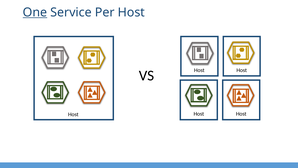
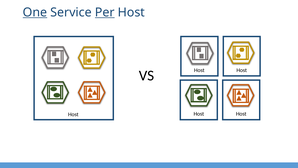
Per underline: none -> present
